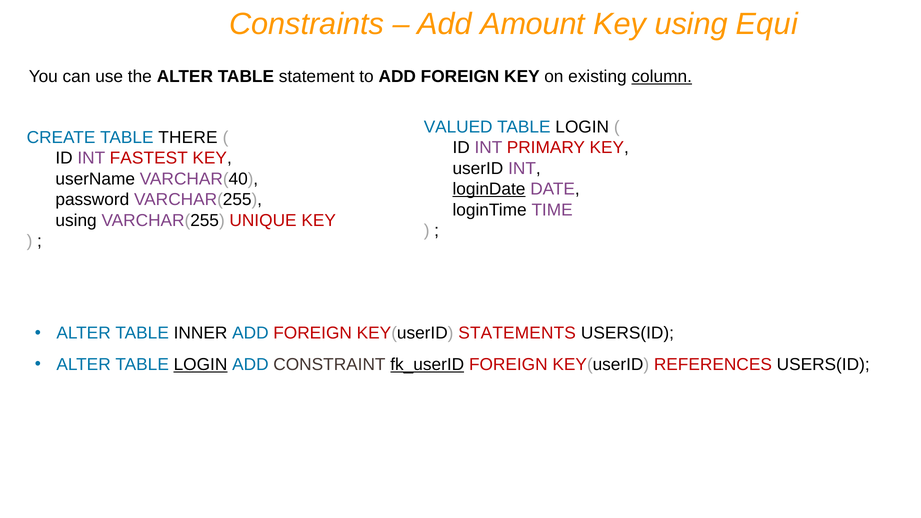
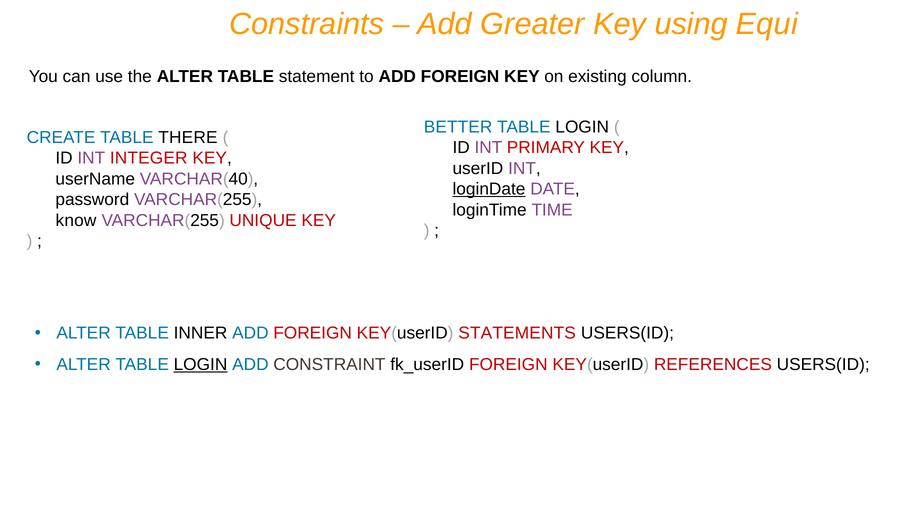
Amount: Amount -> Greater
column underline: present -> none
VALUED: VALUED -> BETTER
FASTEST: FASTEST -> INTEGER
using at (76, 220): using -> know
fk_userID underline: present -> none
